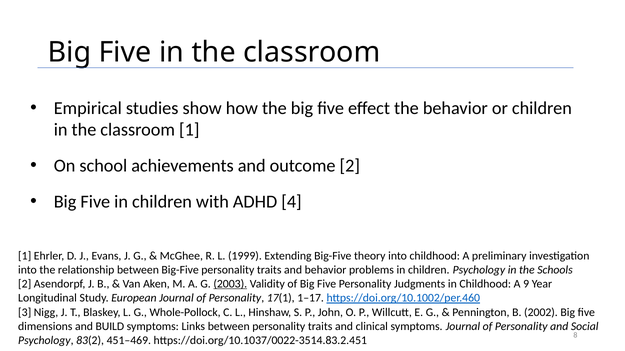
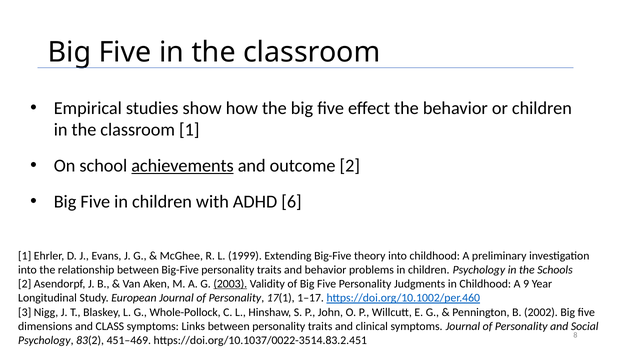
achievements underline: none -> present
4: 4 -> 6
BUILD: BUILD -> CLASS
